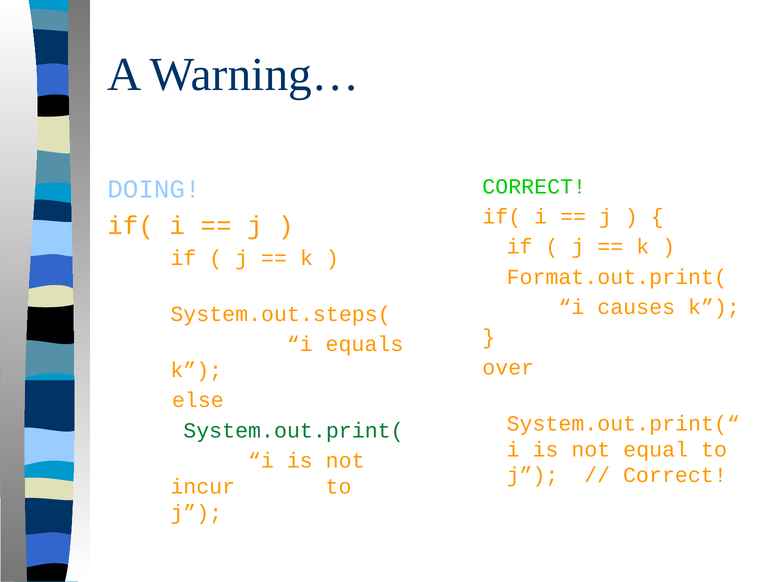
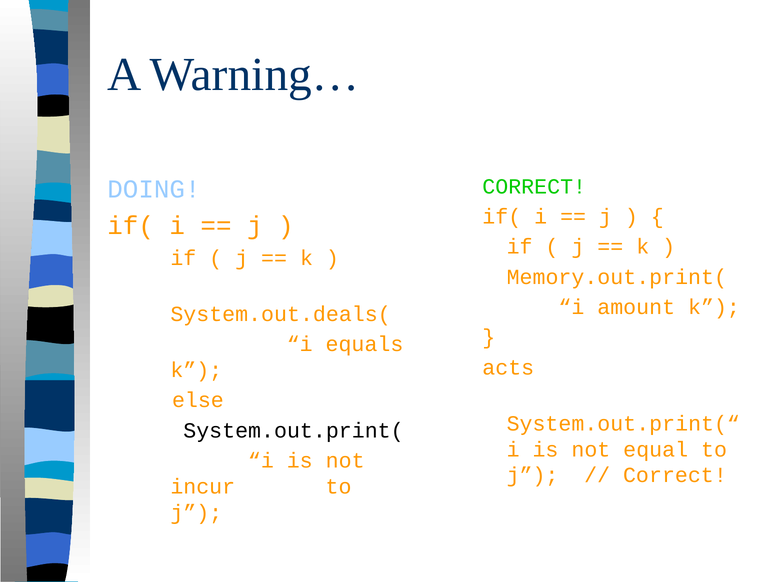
Format.out.print(: Format.out.print( -> Memory.out.print(
causes: causes -> amount
System.out.steps(: System.out.steps( -> System.out.deals(
over: over -> acts
System.out.print( colour: green -> black
